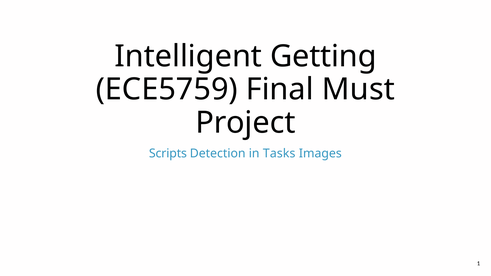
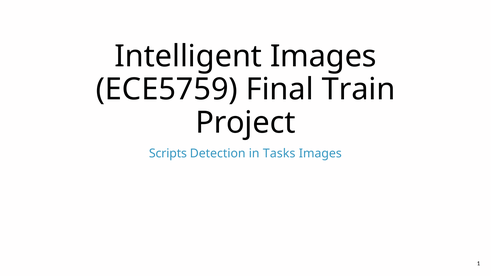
Intelligent Getting: Getting -> Images
Must: Must -> Train
